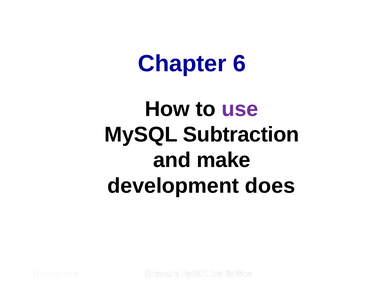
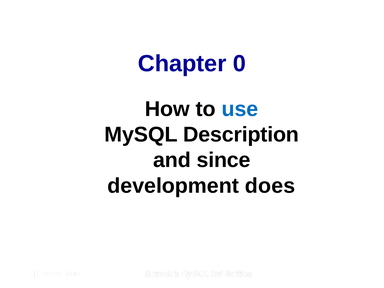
6: 6 -> 0
use colour: purple -> blue
Subtraction: Subtraction -> Description
make: make -> since
